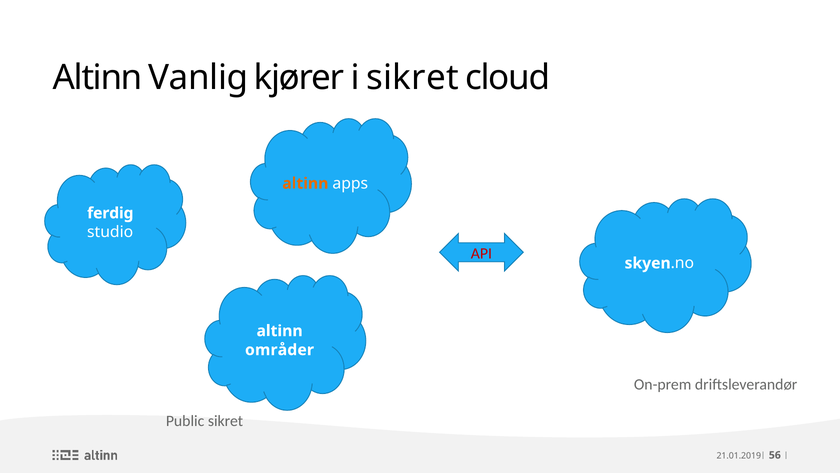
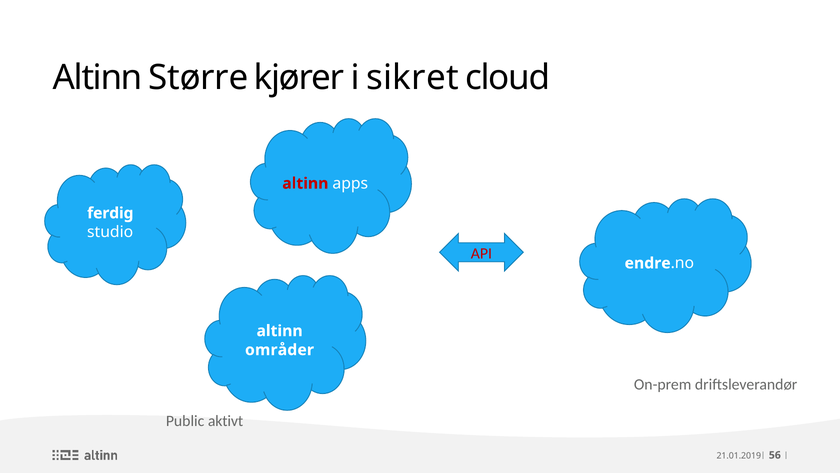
Vanlig: Vanlig -> Større
altinn at (305, 183) colour: orange -> red
skyen: skyen -> endre
Public sikret: sikret -> aktivt
